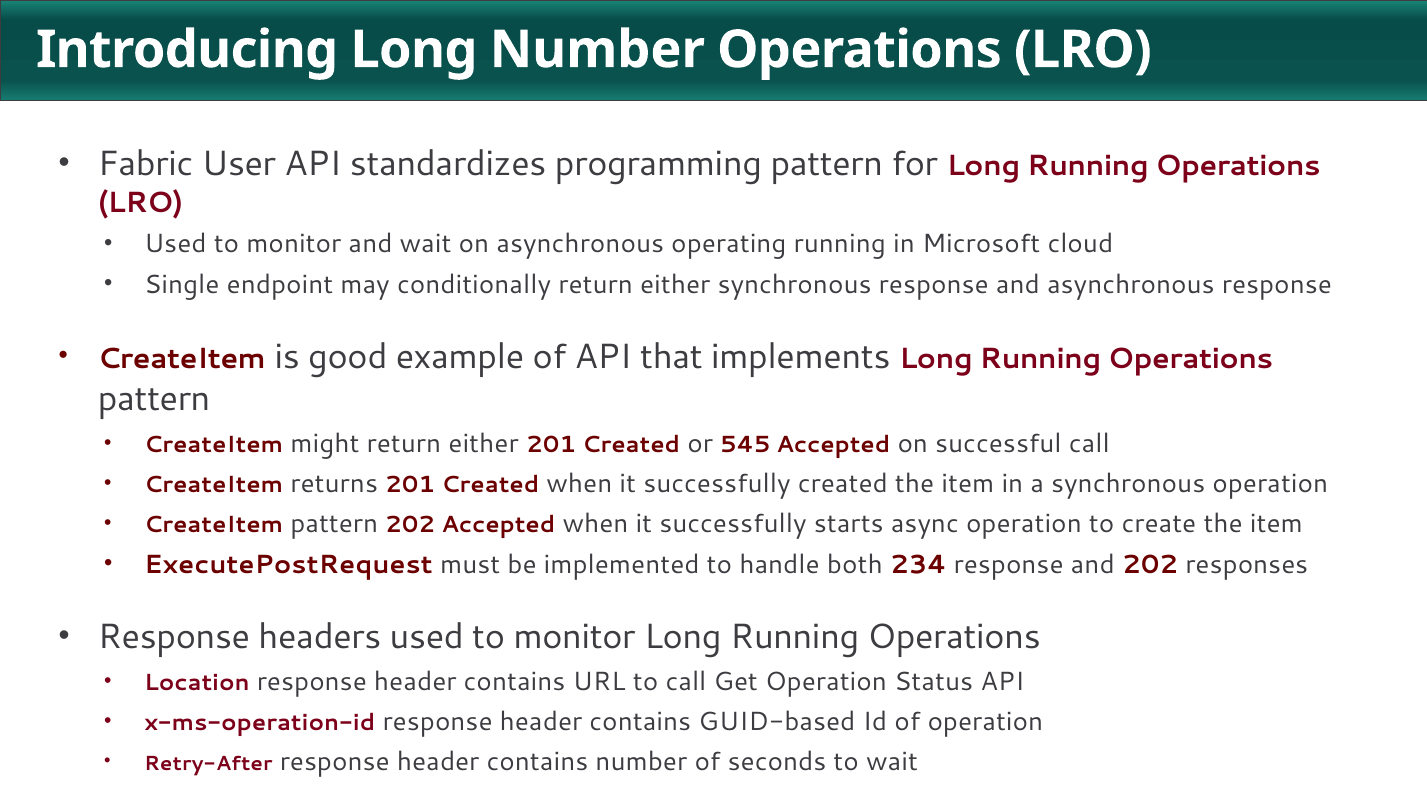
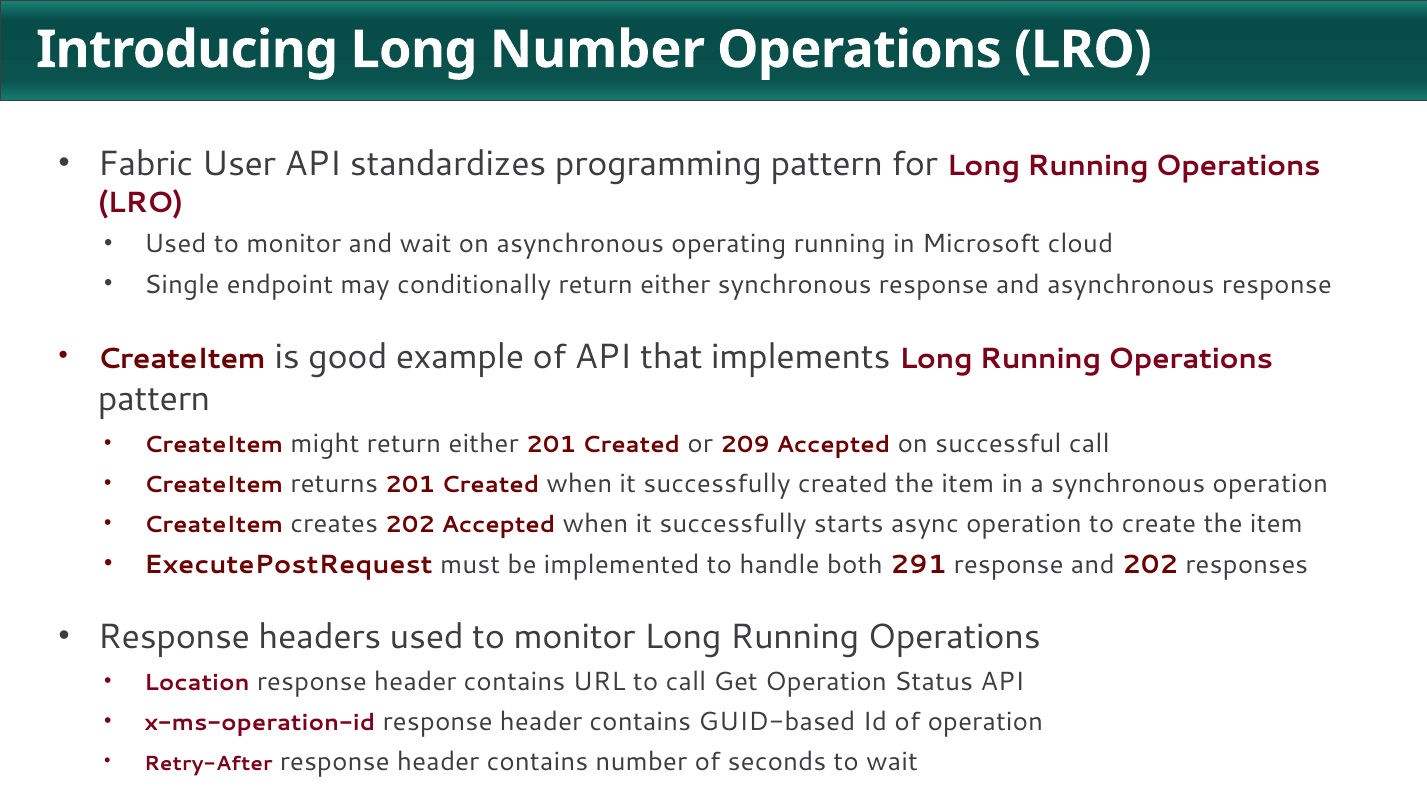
545: 545 -> 209
CreateItem pattern: pattern -> creates
234: 234 -> 291
